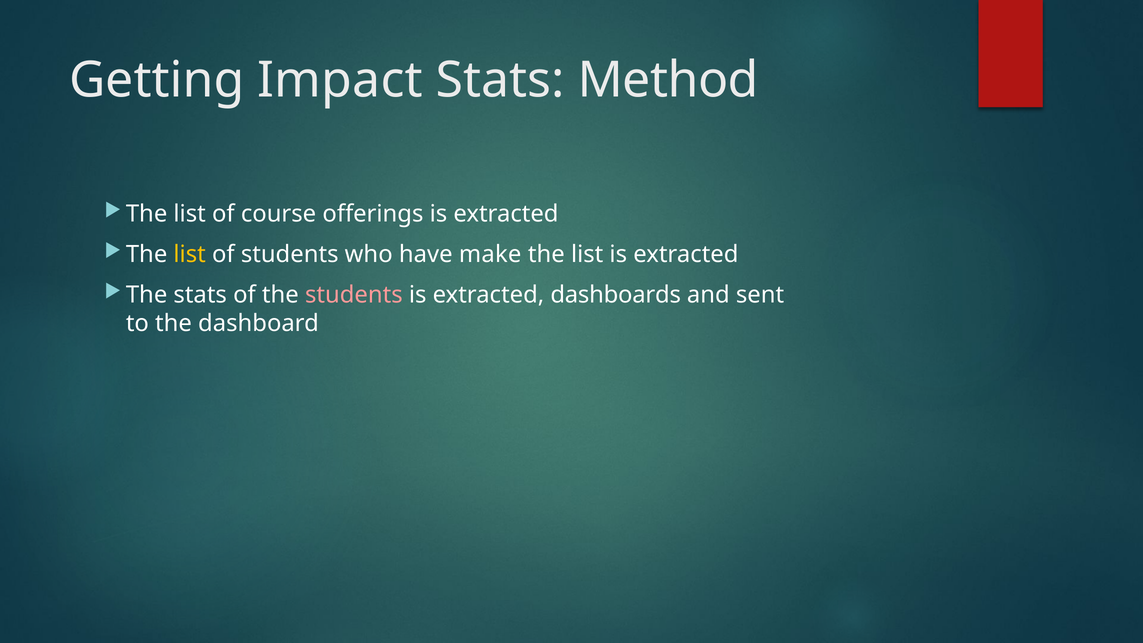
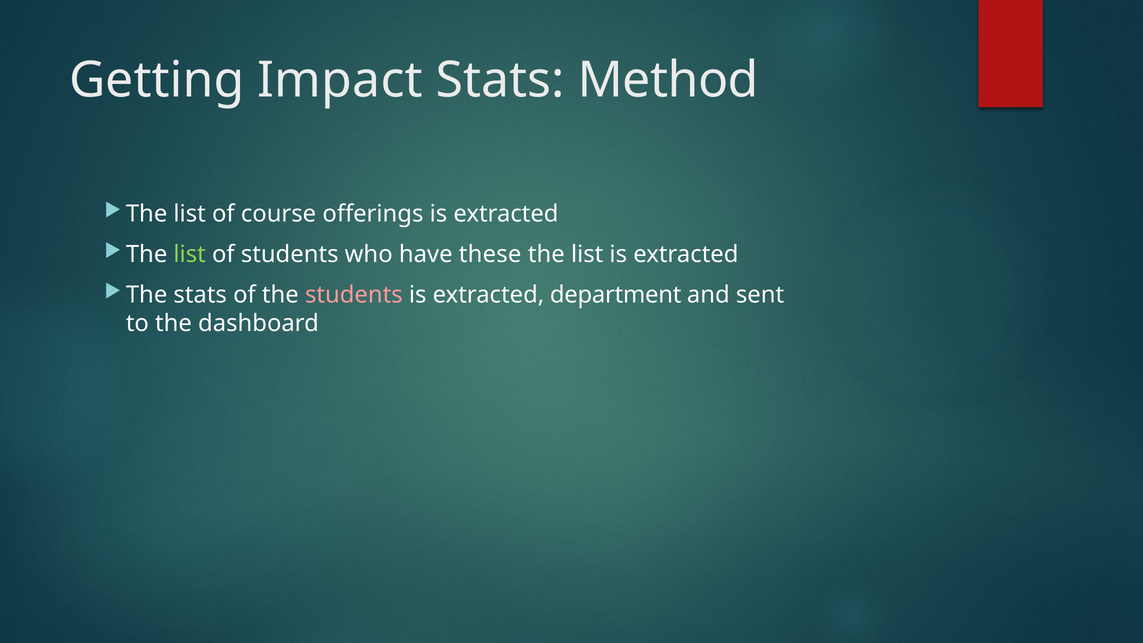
list at (190, 254) colour: yellow -> light green
make: make -> these
dashboards: dashboards -> department
